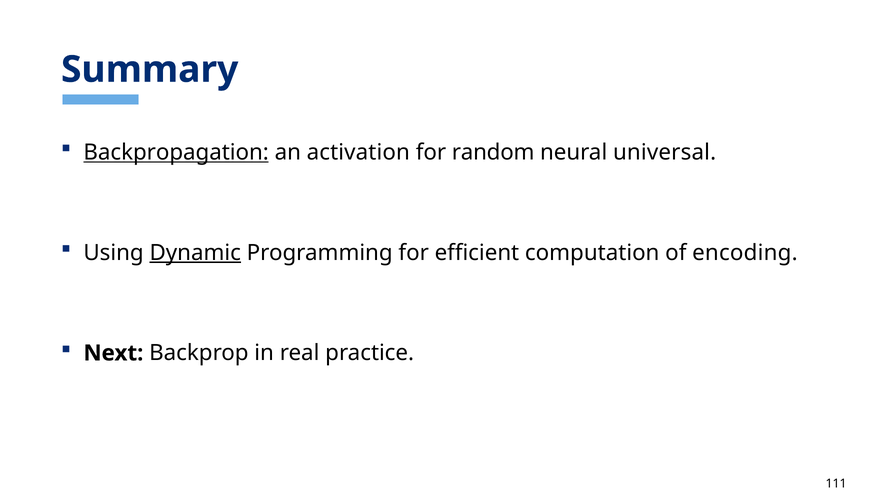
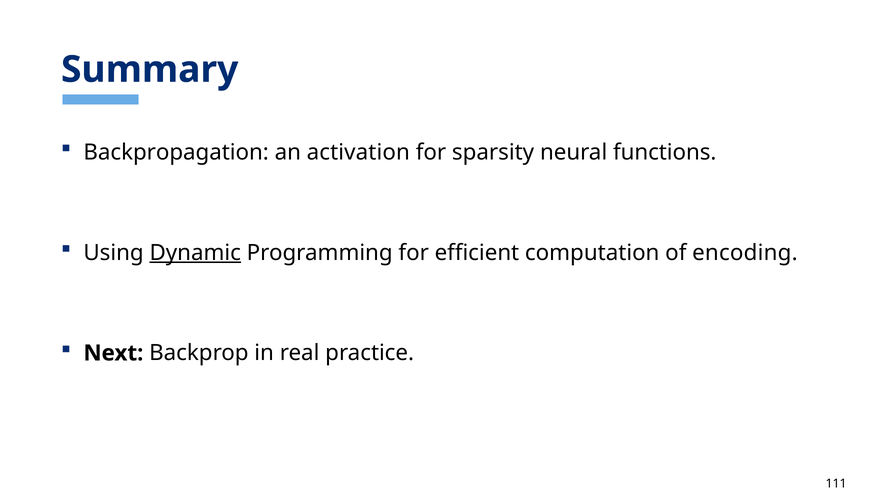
Backpropagation underline: present -> none
random: random -> sparsity
universal: universal -> functions
